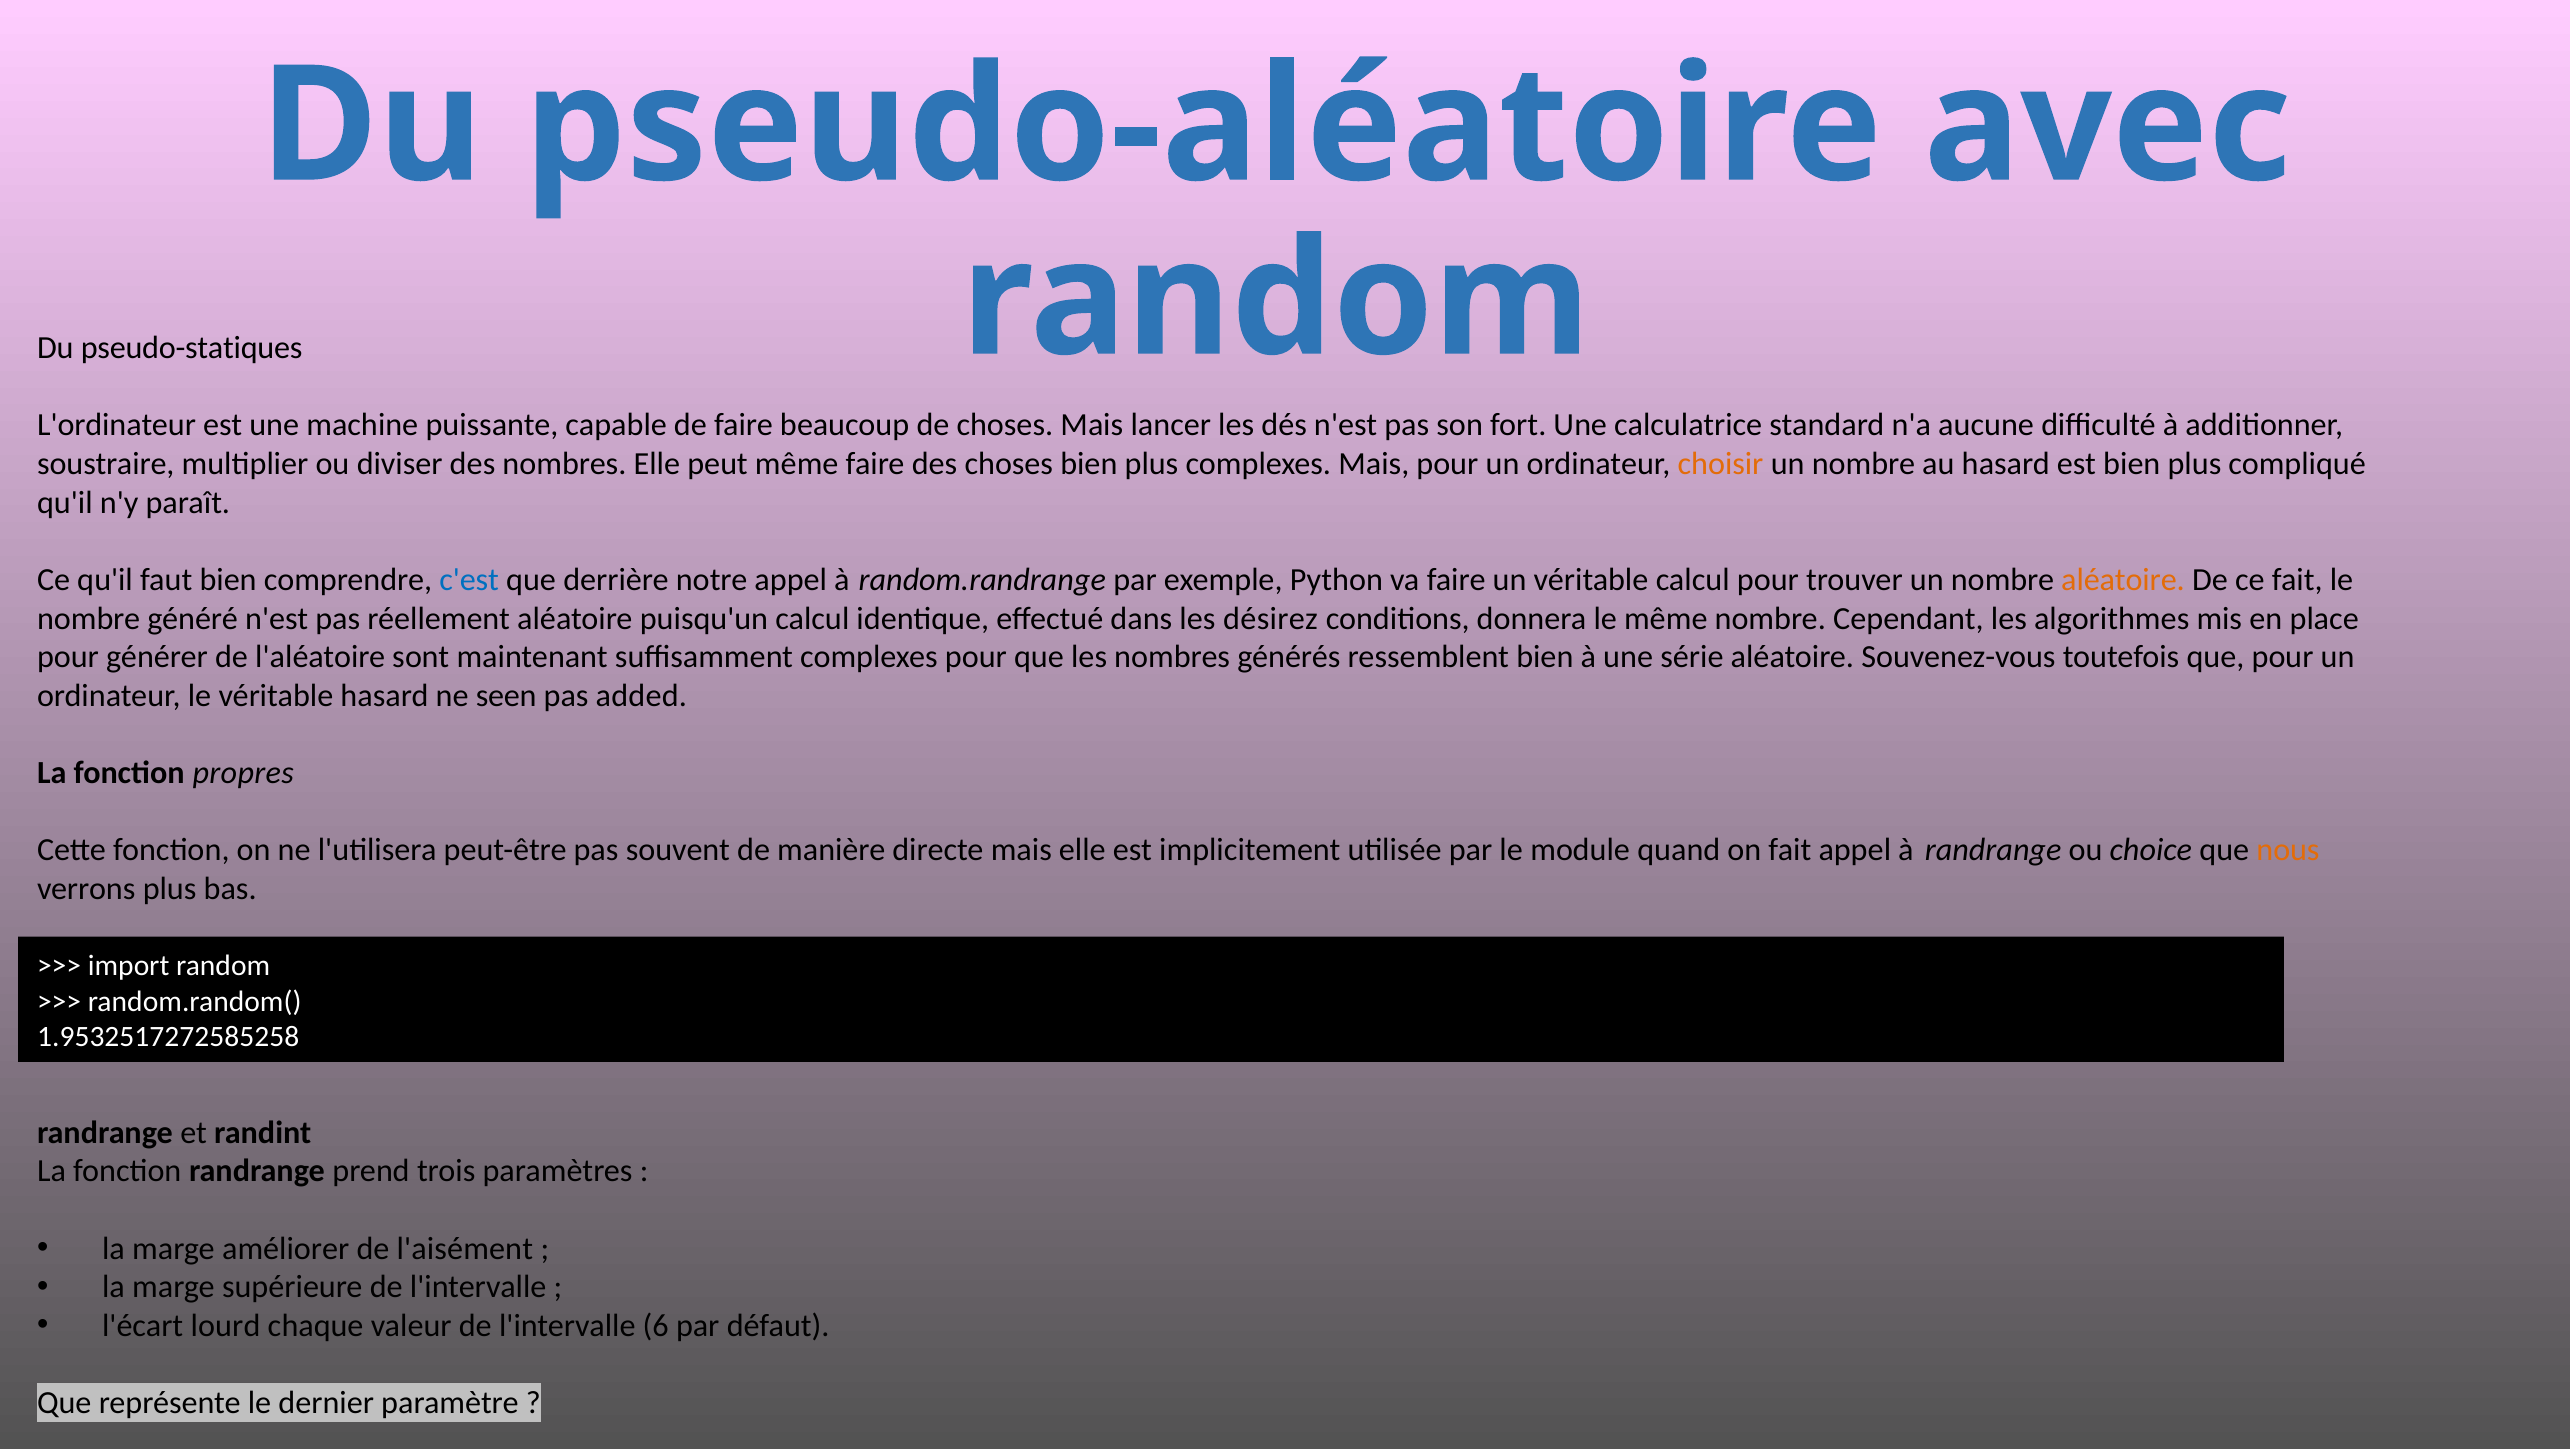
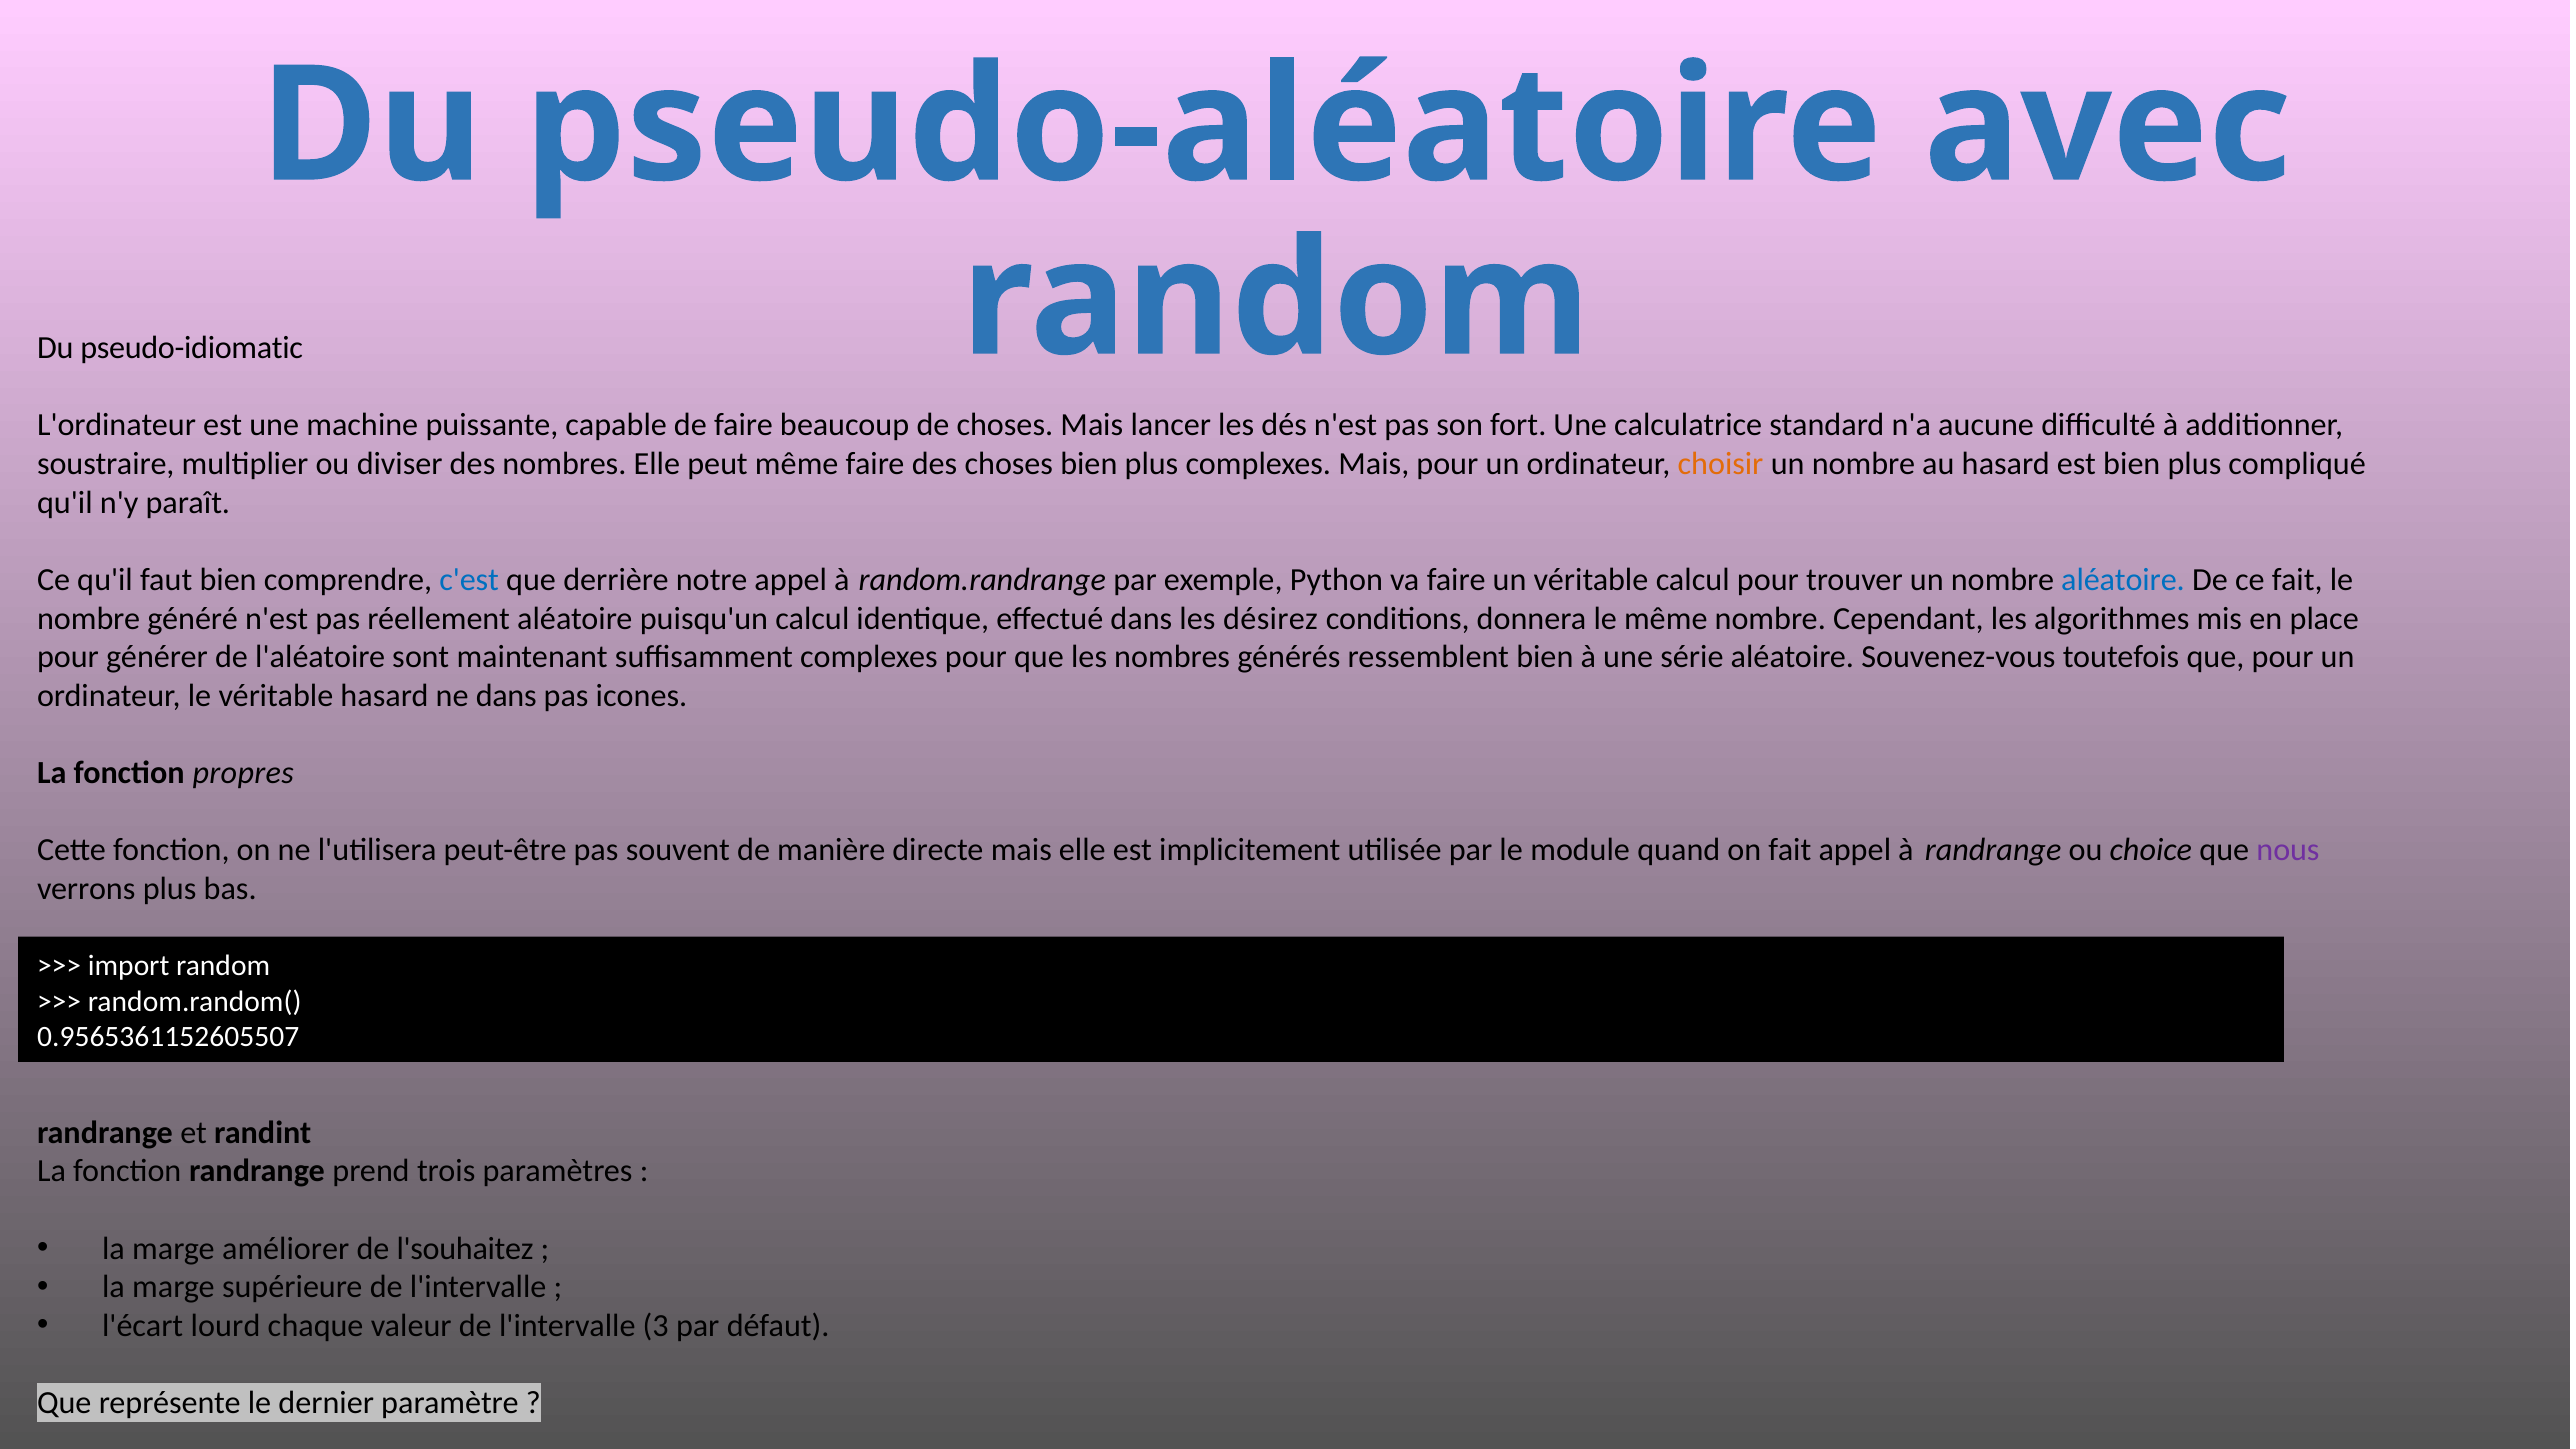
pseudo-statiques: pseudo-statiques -> pseudo-idiomatic
aléatoire at (2123, 580) colour: orange -> blue
ne seen: seen -> dans
added: added -> icones
nous colour: orange -> purple
1.9532517272585258: 1.9532517272585258 -> 0.9565361152605507
l'aisément: l'aisément -> l'souhaitez
6: 6 -> 3
